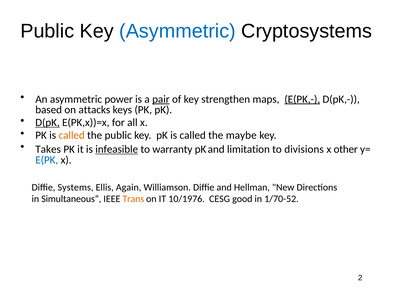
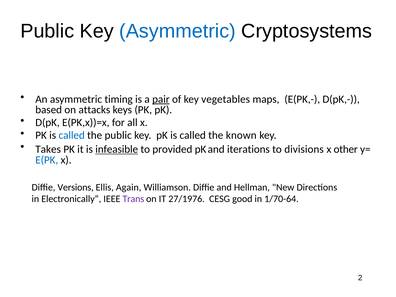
power: power -> timing
strengthen: strengthen -> vegetables
E(PK,- underline: present -> none
D(pK underline: present -> none
called at (72, 135) colour: orange -> blue
maybe: maybe -> known
warranty: warranty -> provided
limitation: limitation -> iterations
Systems: Systems -> Versions
Simultaneous“: Simultaneous“ -> Electronically“
Trans colour: orange -> purple
10/1976: 10/1976 -> 27/1976
1/70-52: 1/70-52 -> 1/70-64
